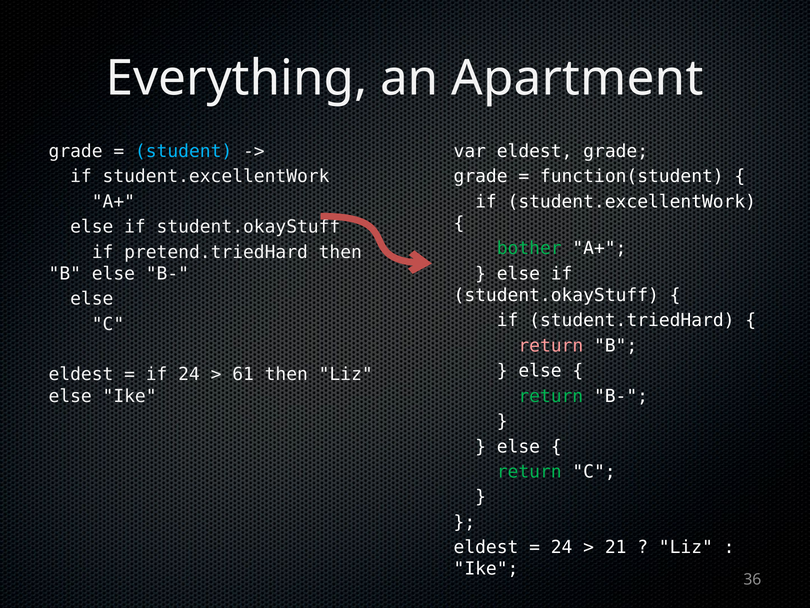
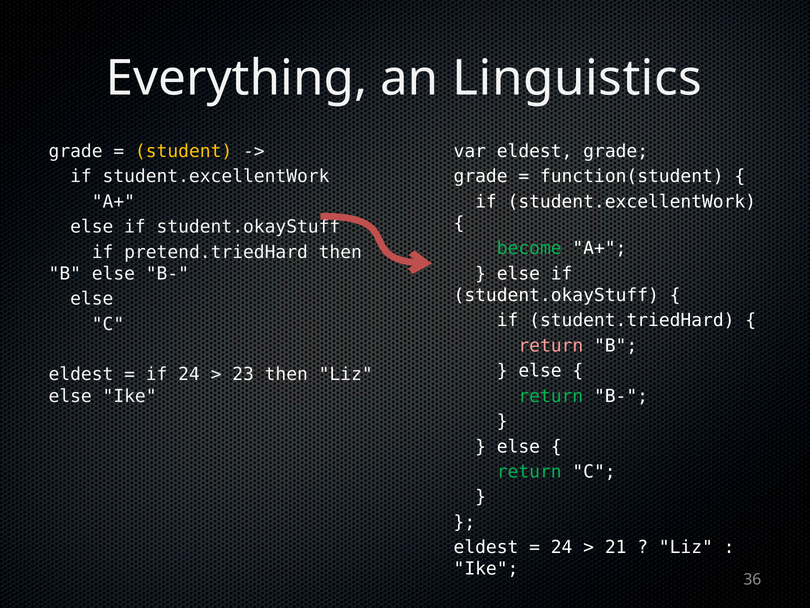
Apartment: Apartment -> Linguistics
student colour: light blue -> yellow
bother: bother -> become
61: 61 -> 23
